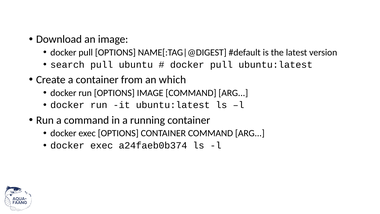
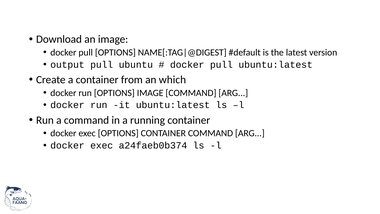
search: search -> output
